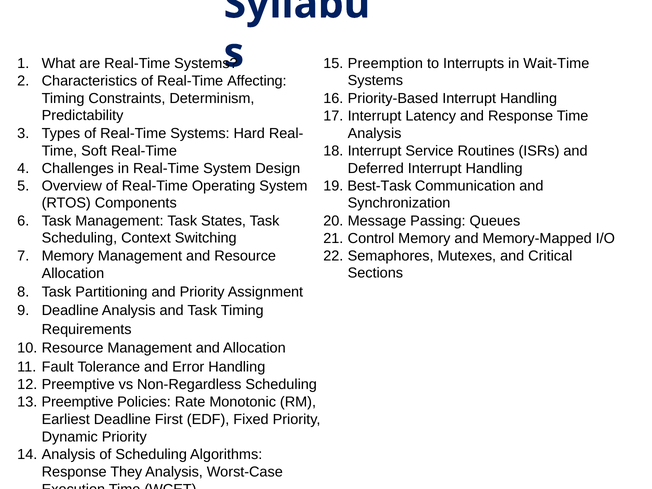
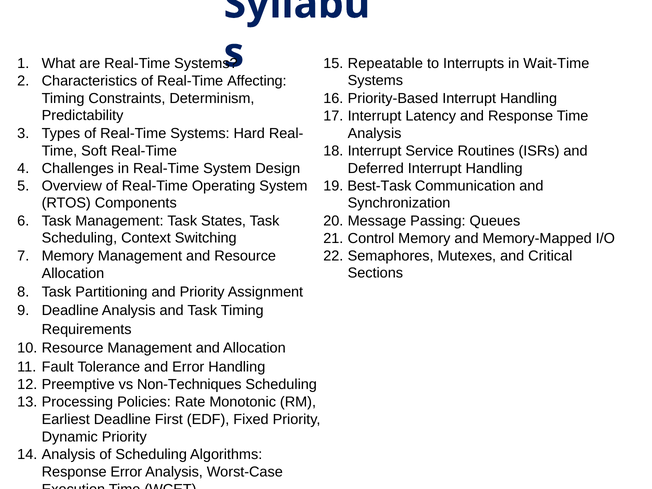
Preemption: Preemption -> Repeatable
Non-Regardless: Non-Regardless -> Non-Techniques
Preemptive at (78, 402): Preemptive -> Processing
Response They: They -> Error
